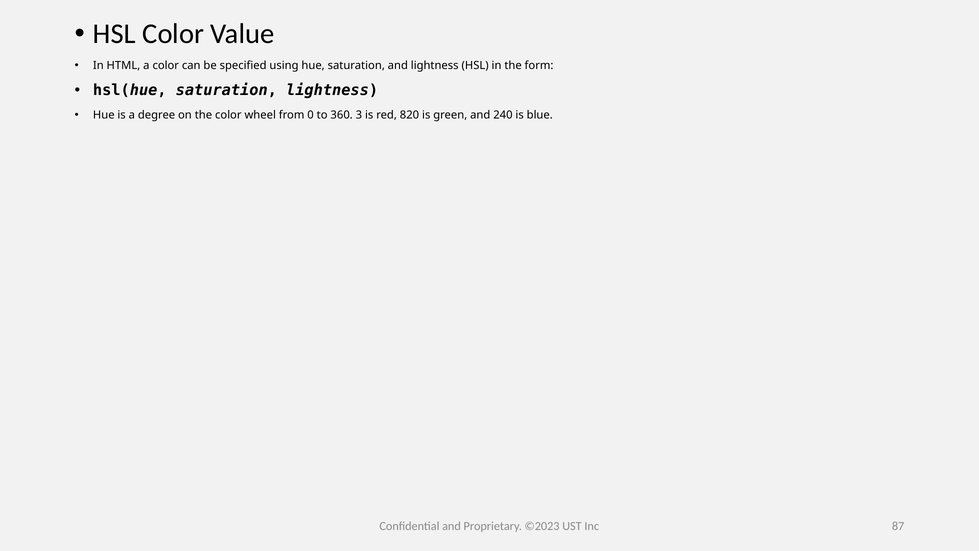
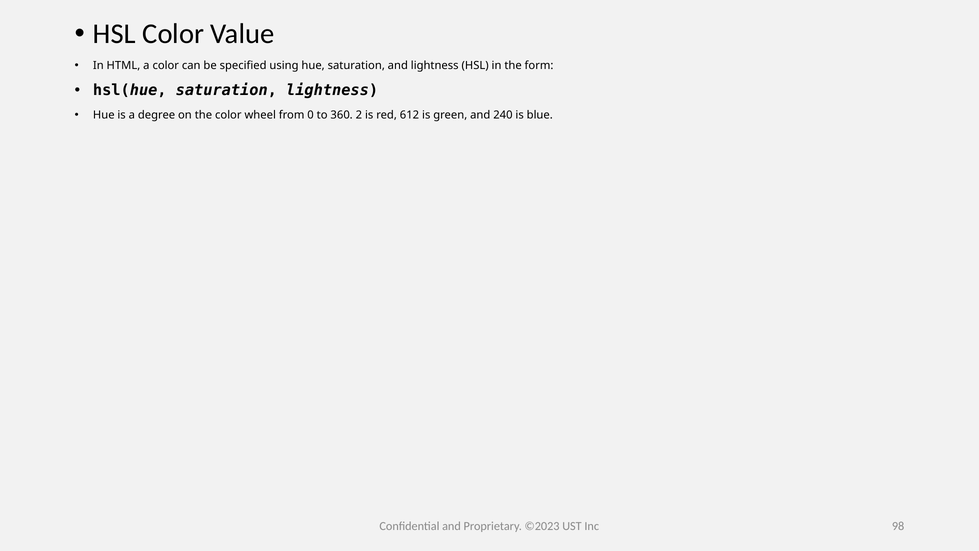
3: 3 -> 2
820: 820 -> 612
87: 87 -> 98
